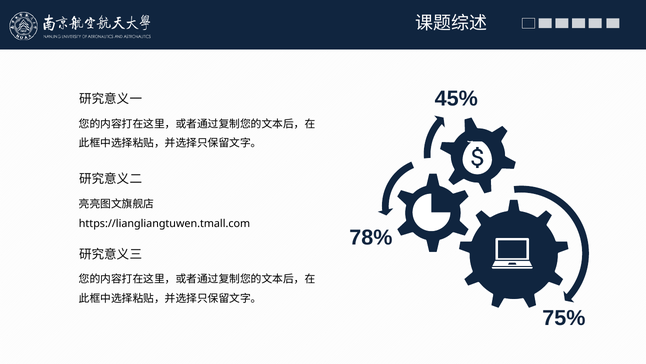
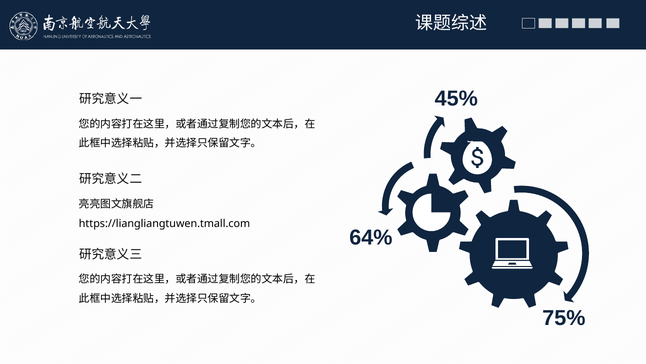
78%: 78% -> 64%
